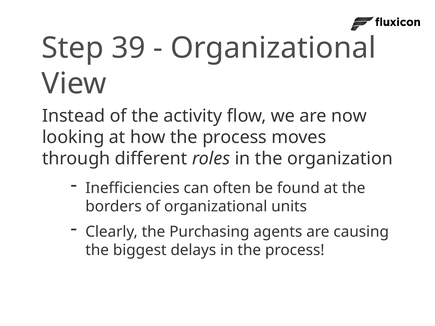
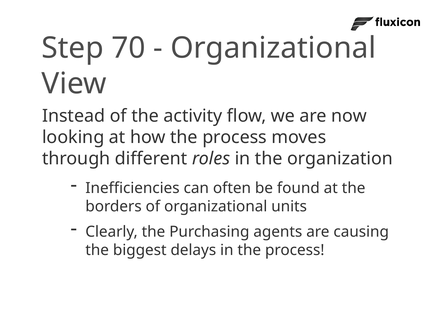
39: 39 -> 70
